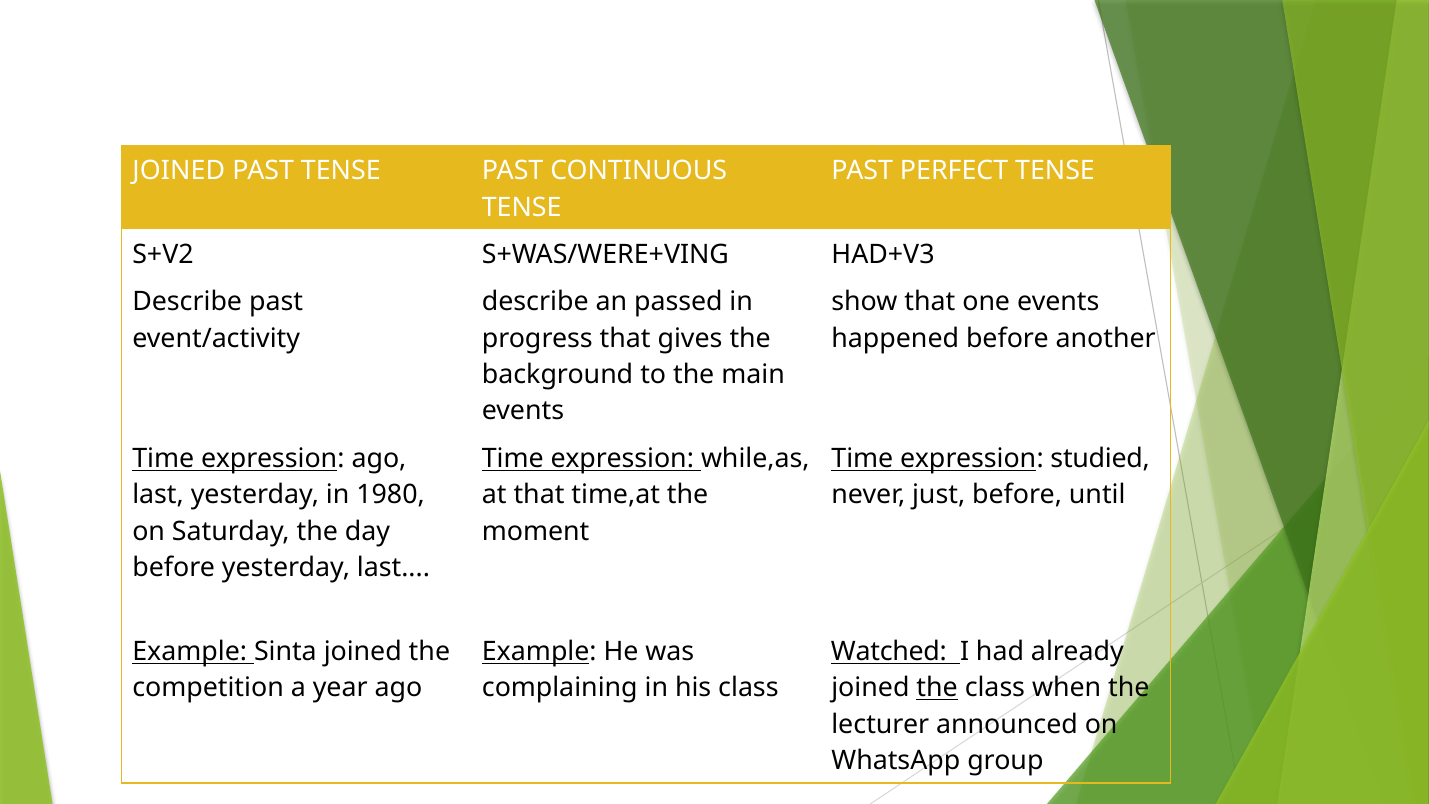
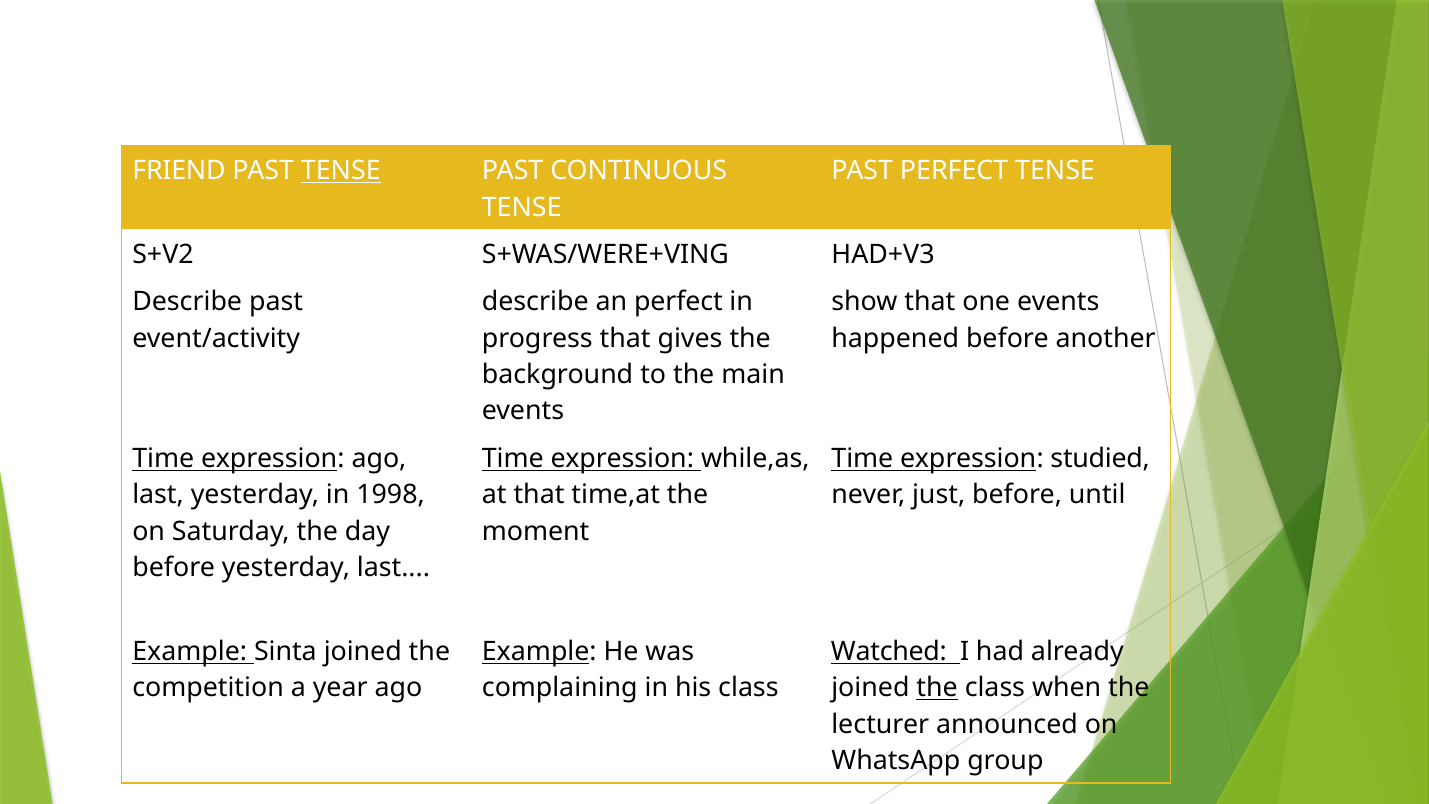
JOINED at (179, 171): JOINED -> FRIEND
TENSE at (341, 171) underline: none -> present
an passed: passed -> perfect
1980: 1980 -> 1998
